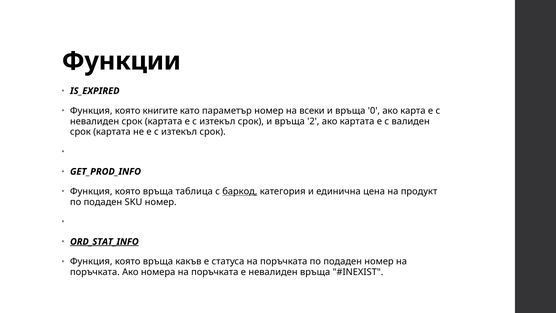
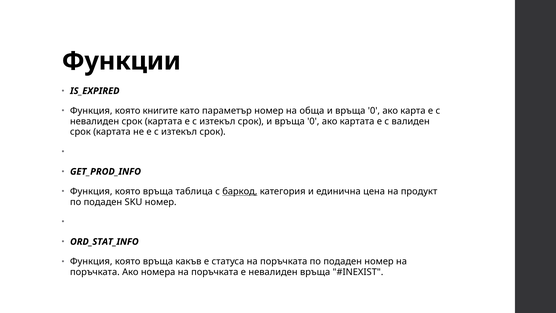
всеки: всеки -> обща
срок и връща 2: 2 -> 0
ORD_STAT_INFO underline: present -> none
